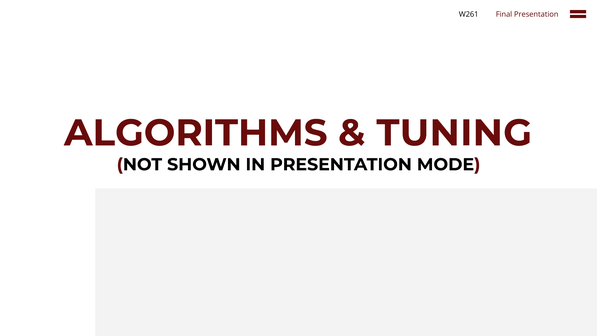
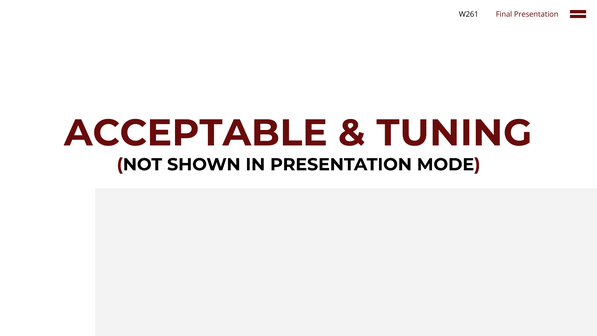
ALGORITHMS: ALGORITHMS -> ACCEPTABLE
